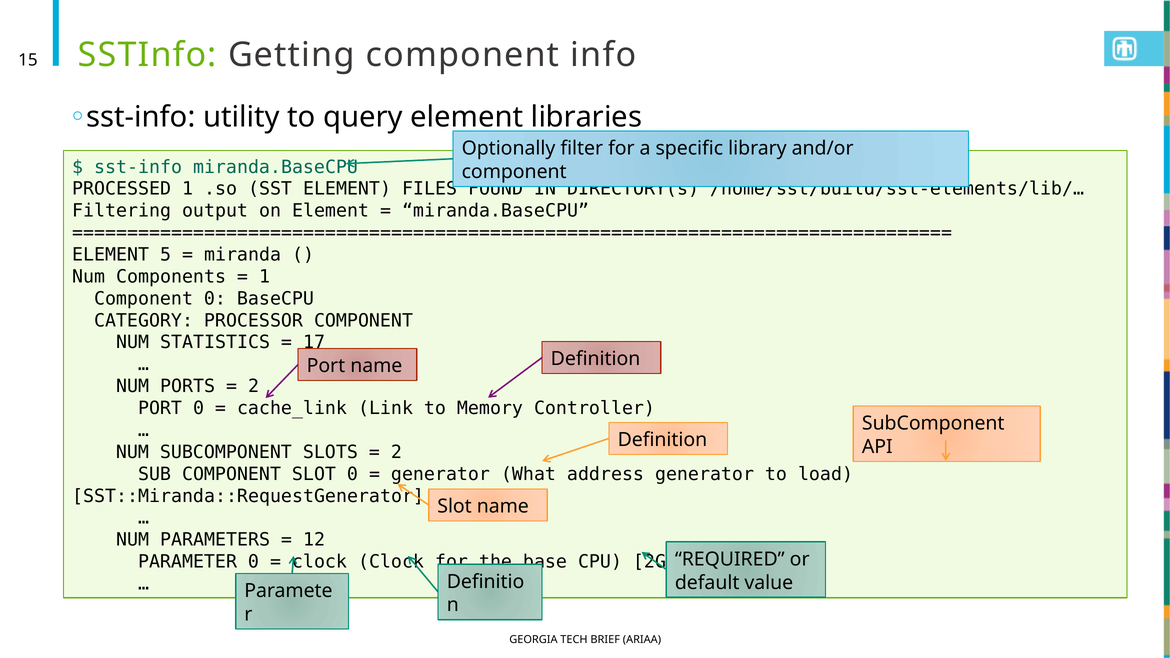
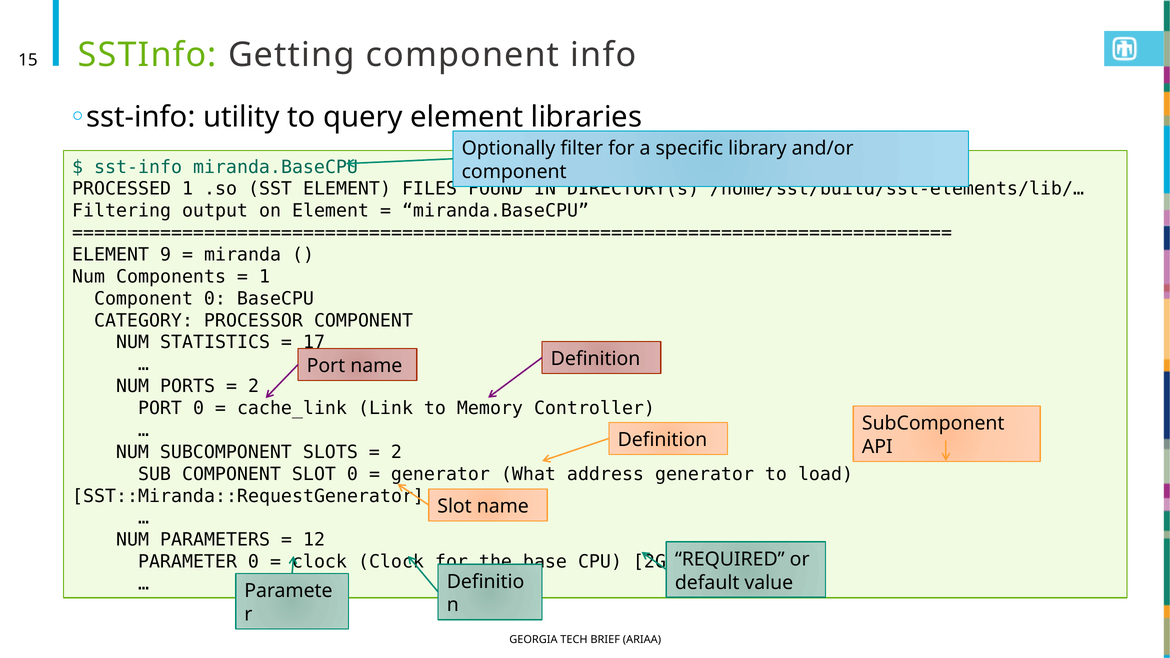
5: 5 -> 9
